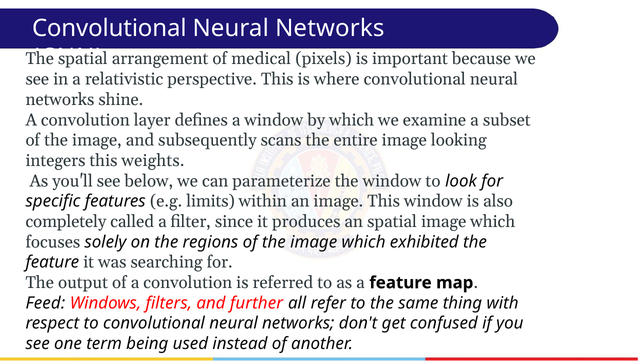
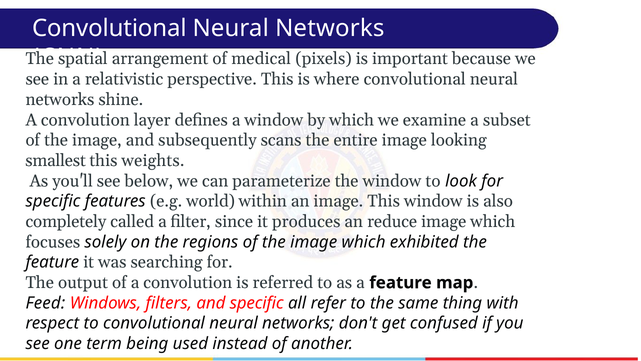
integers: integers -> smallest
limits: limits -> world
an spatial: spatial -> reduce
and further: further -> specific
